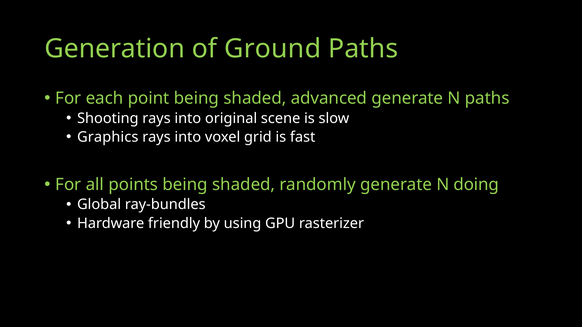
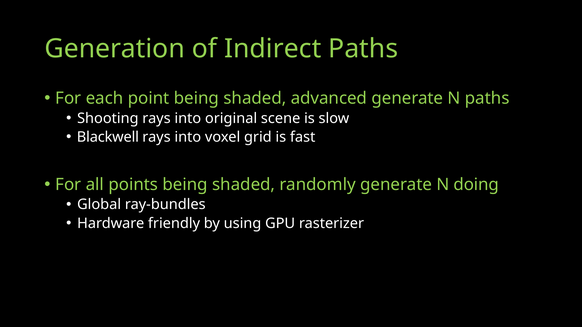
Ground: Ground -> Indirect
Graphics: Graphics -> Blackwell
